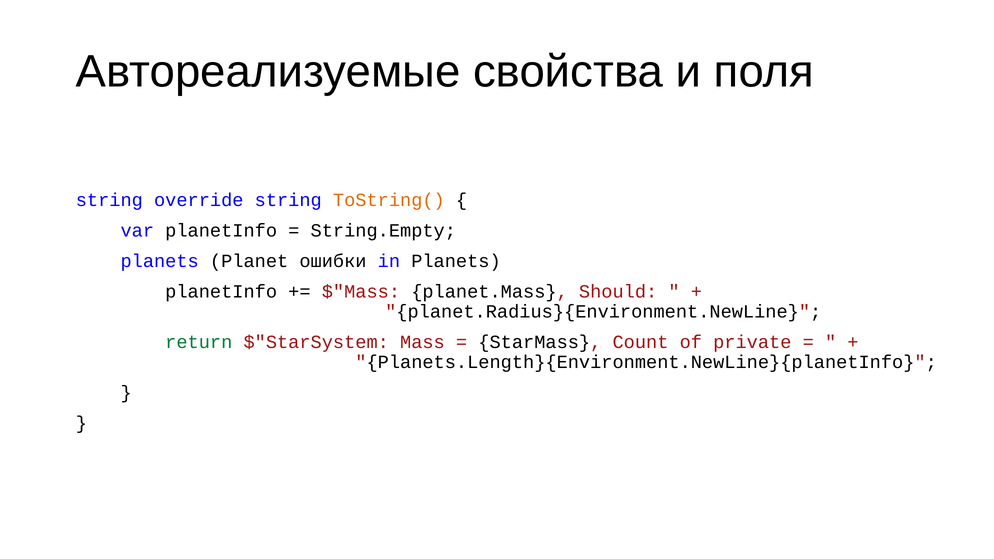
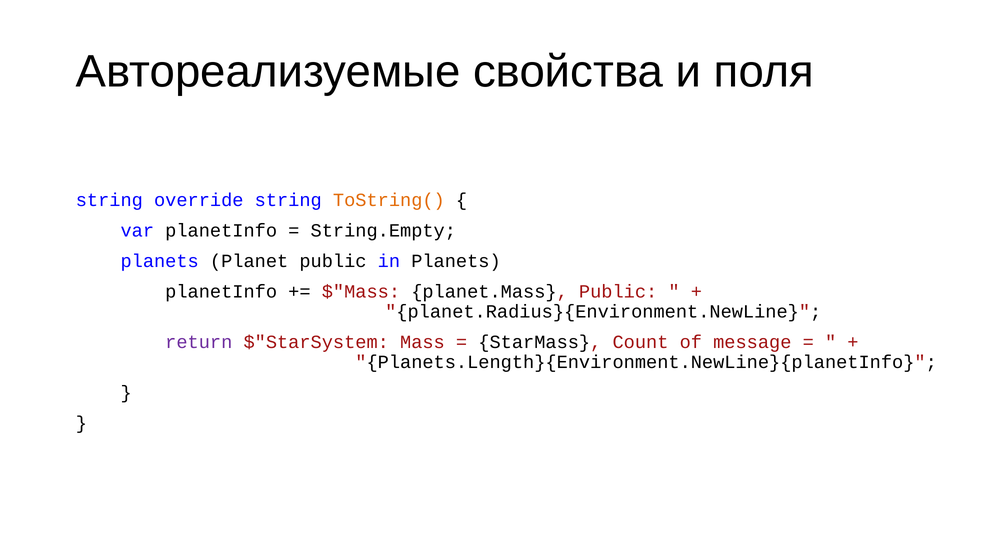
Planet ошибки: ошибки -> public
planet.Mass Should: Should -> Public
return colour: green -> purple
private: private -> message
